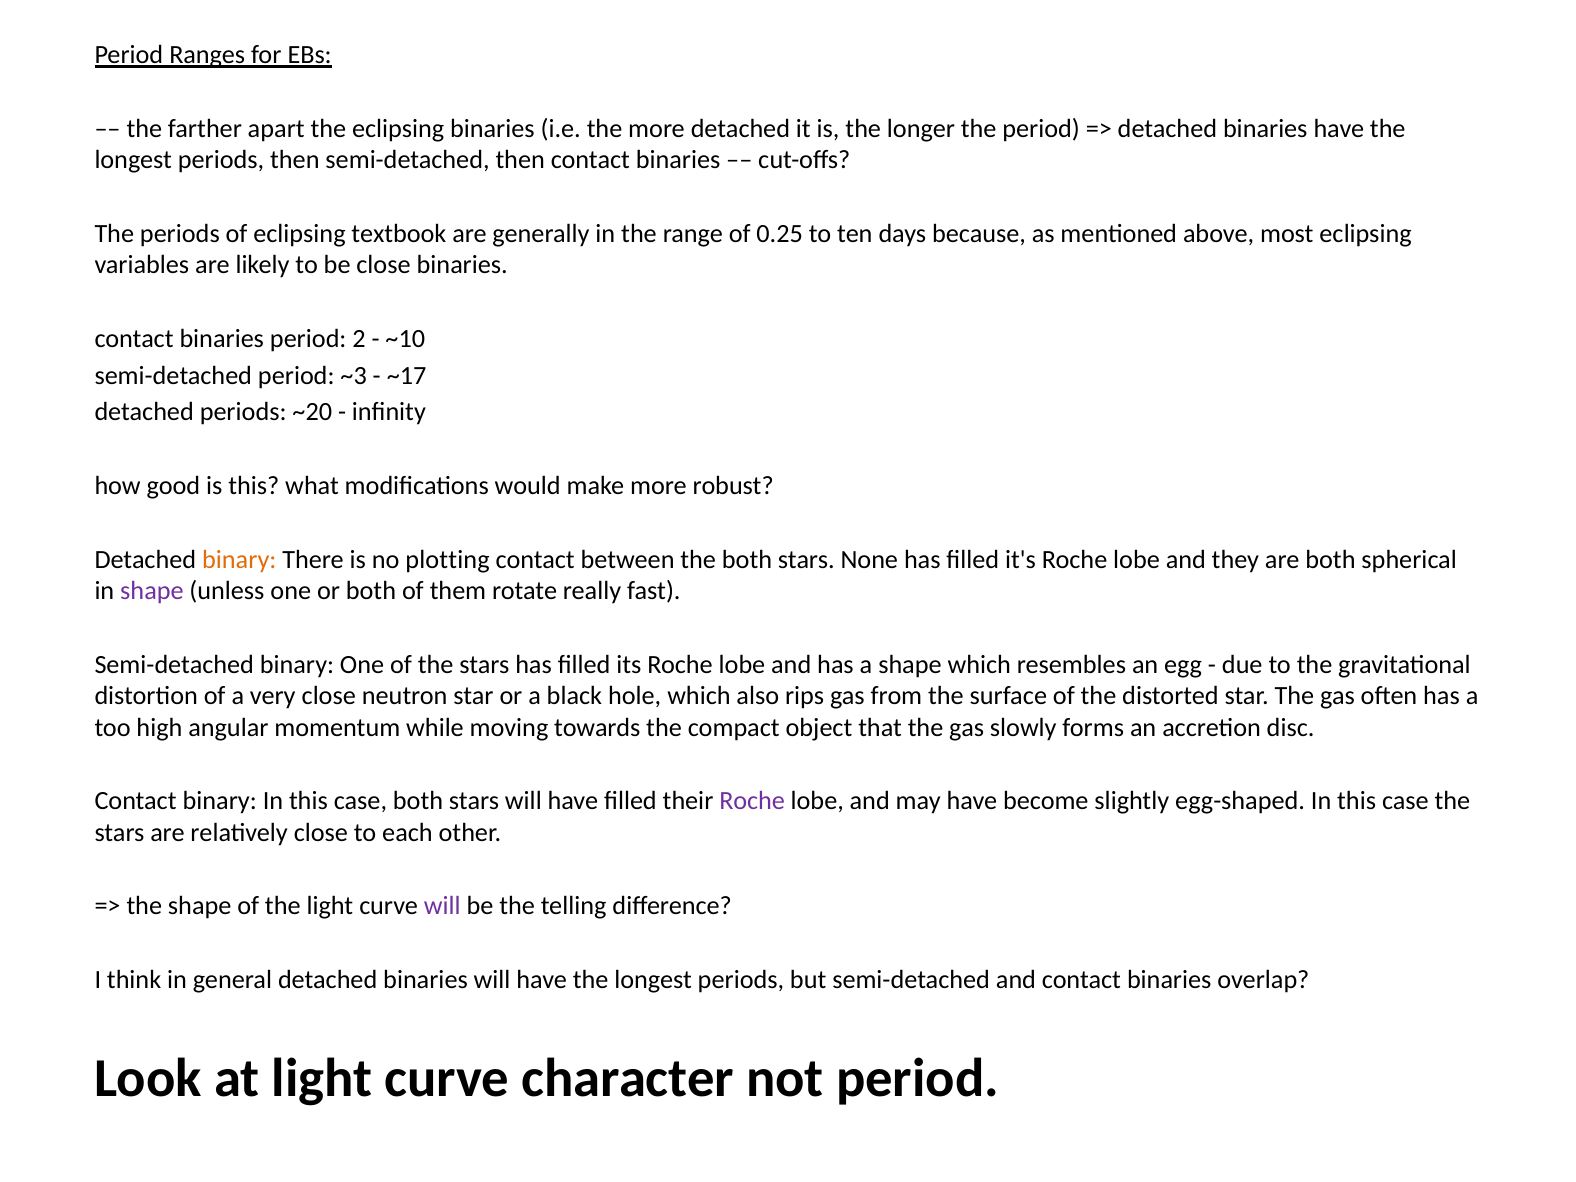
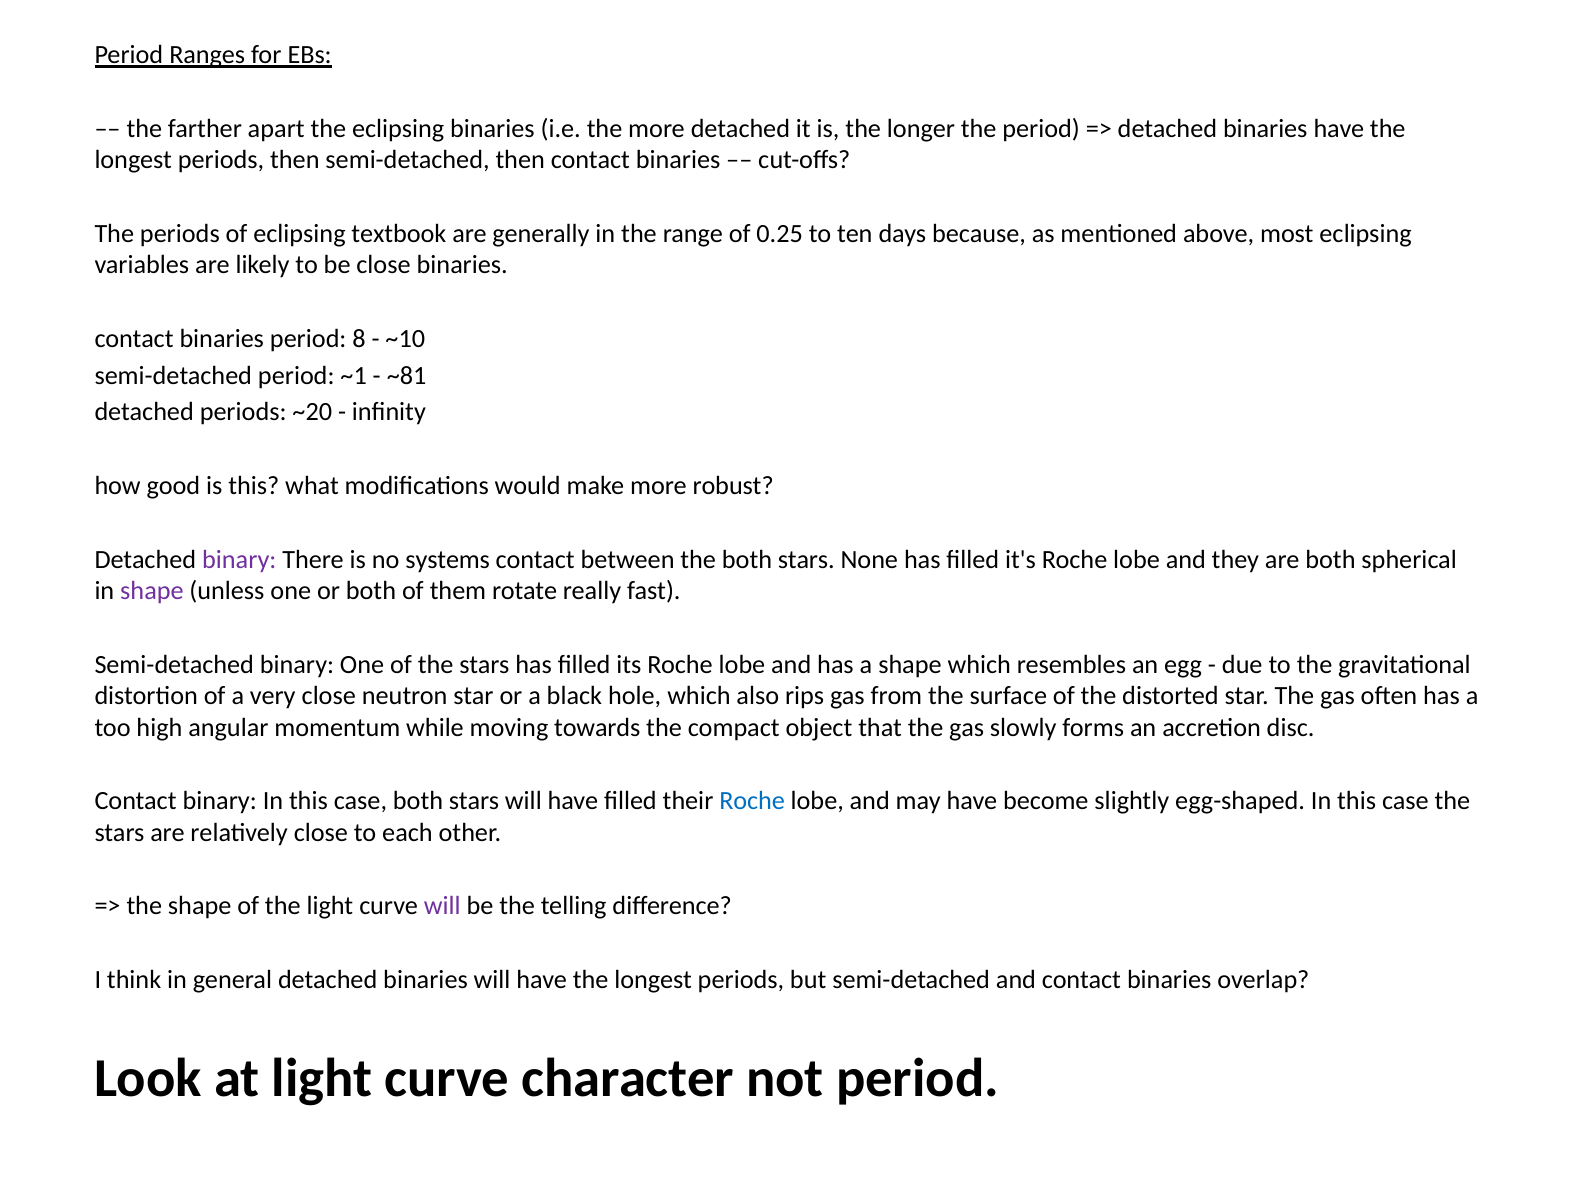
2: 2 -> 8
~3: ~3 -> ~1
~17: ~17 -> ~81
binary at (239, 559) colour: orange -> purple
plotting: plotting -> systems
Roche at (752, 801) colour: purple -> blue
